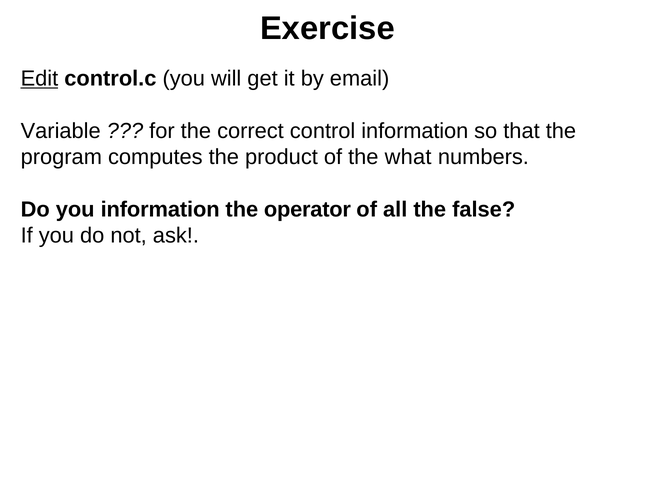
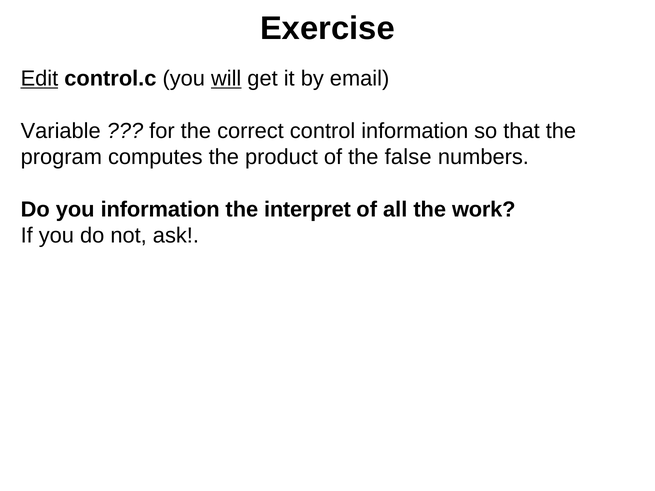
will underline: none -> present
what: what -> false
operator: operator -> interpret
false: false -> work
